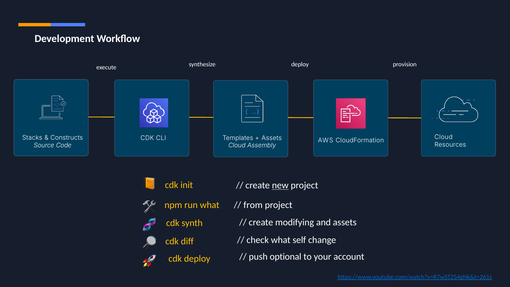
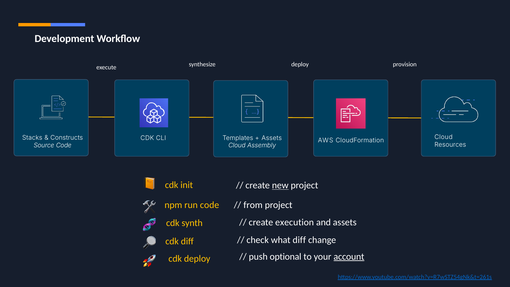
run what: what -> code
modifying: modifying -> execution
what self: self -> diff
account underline: none -> present
